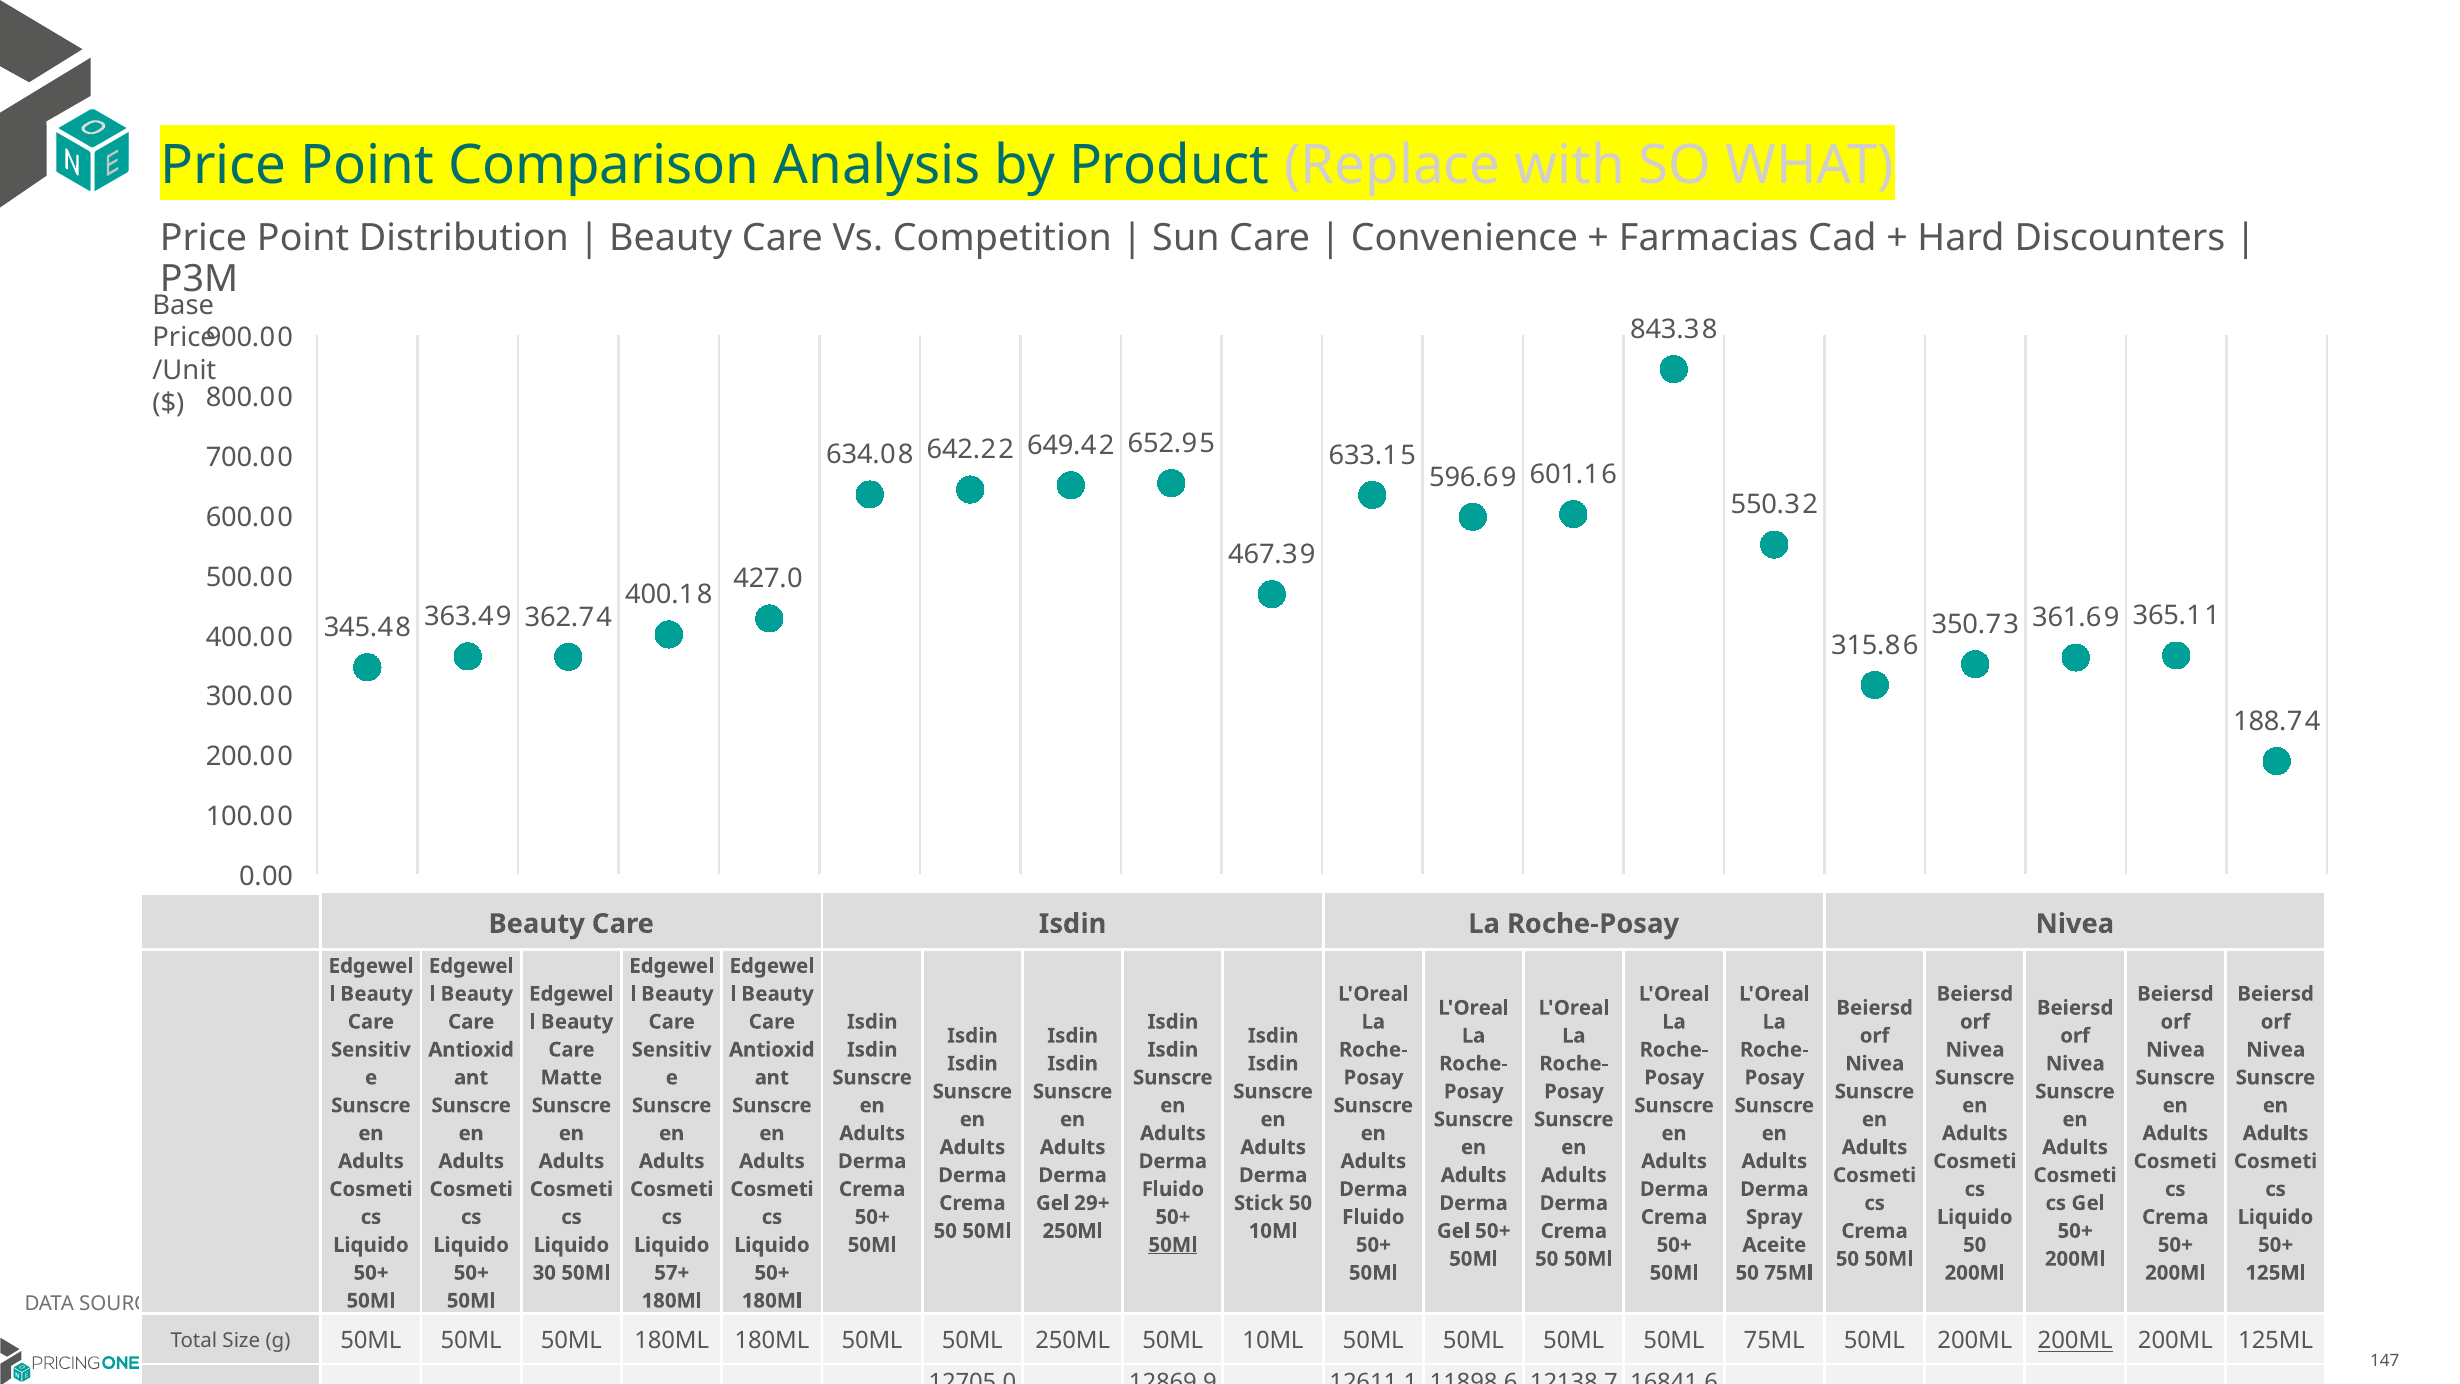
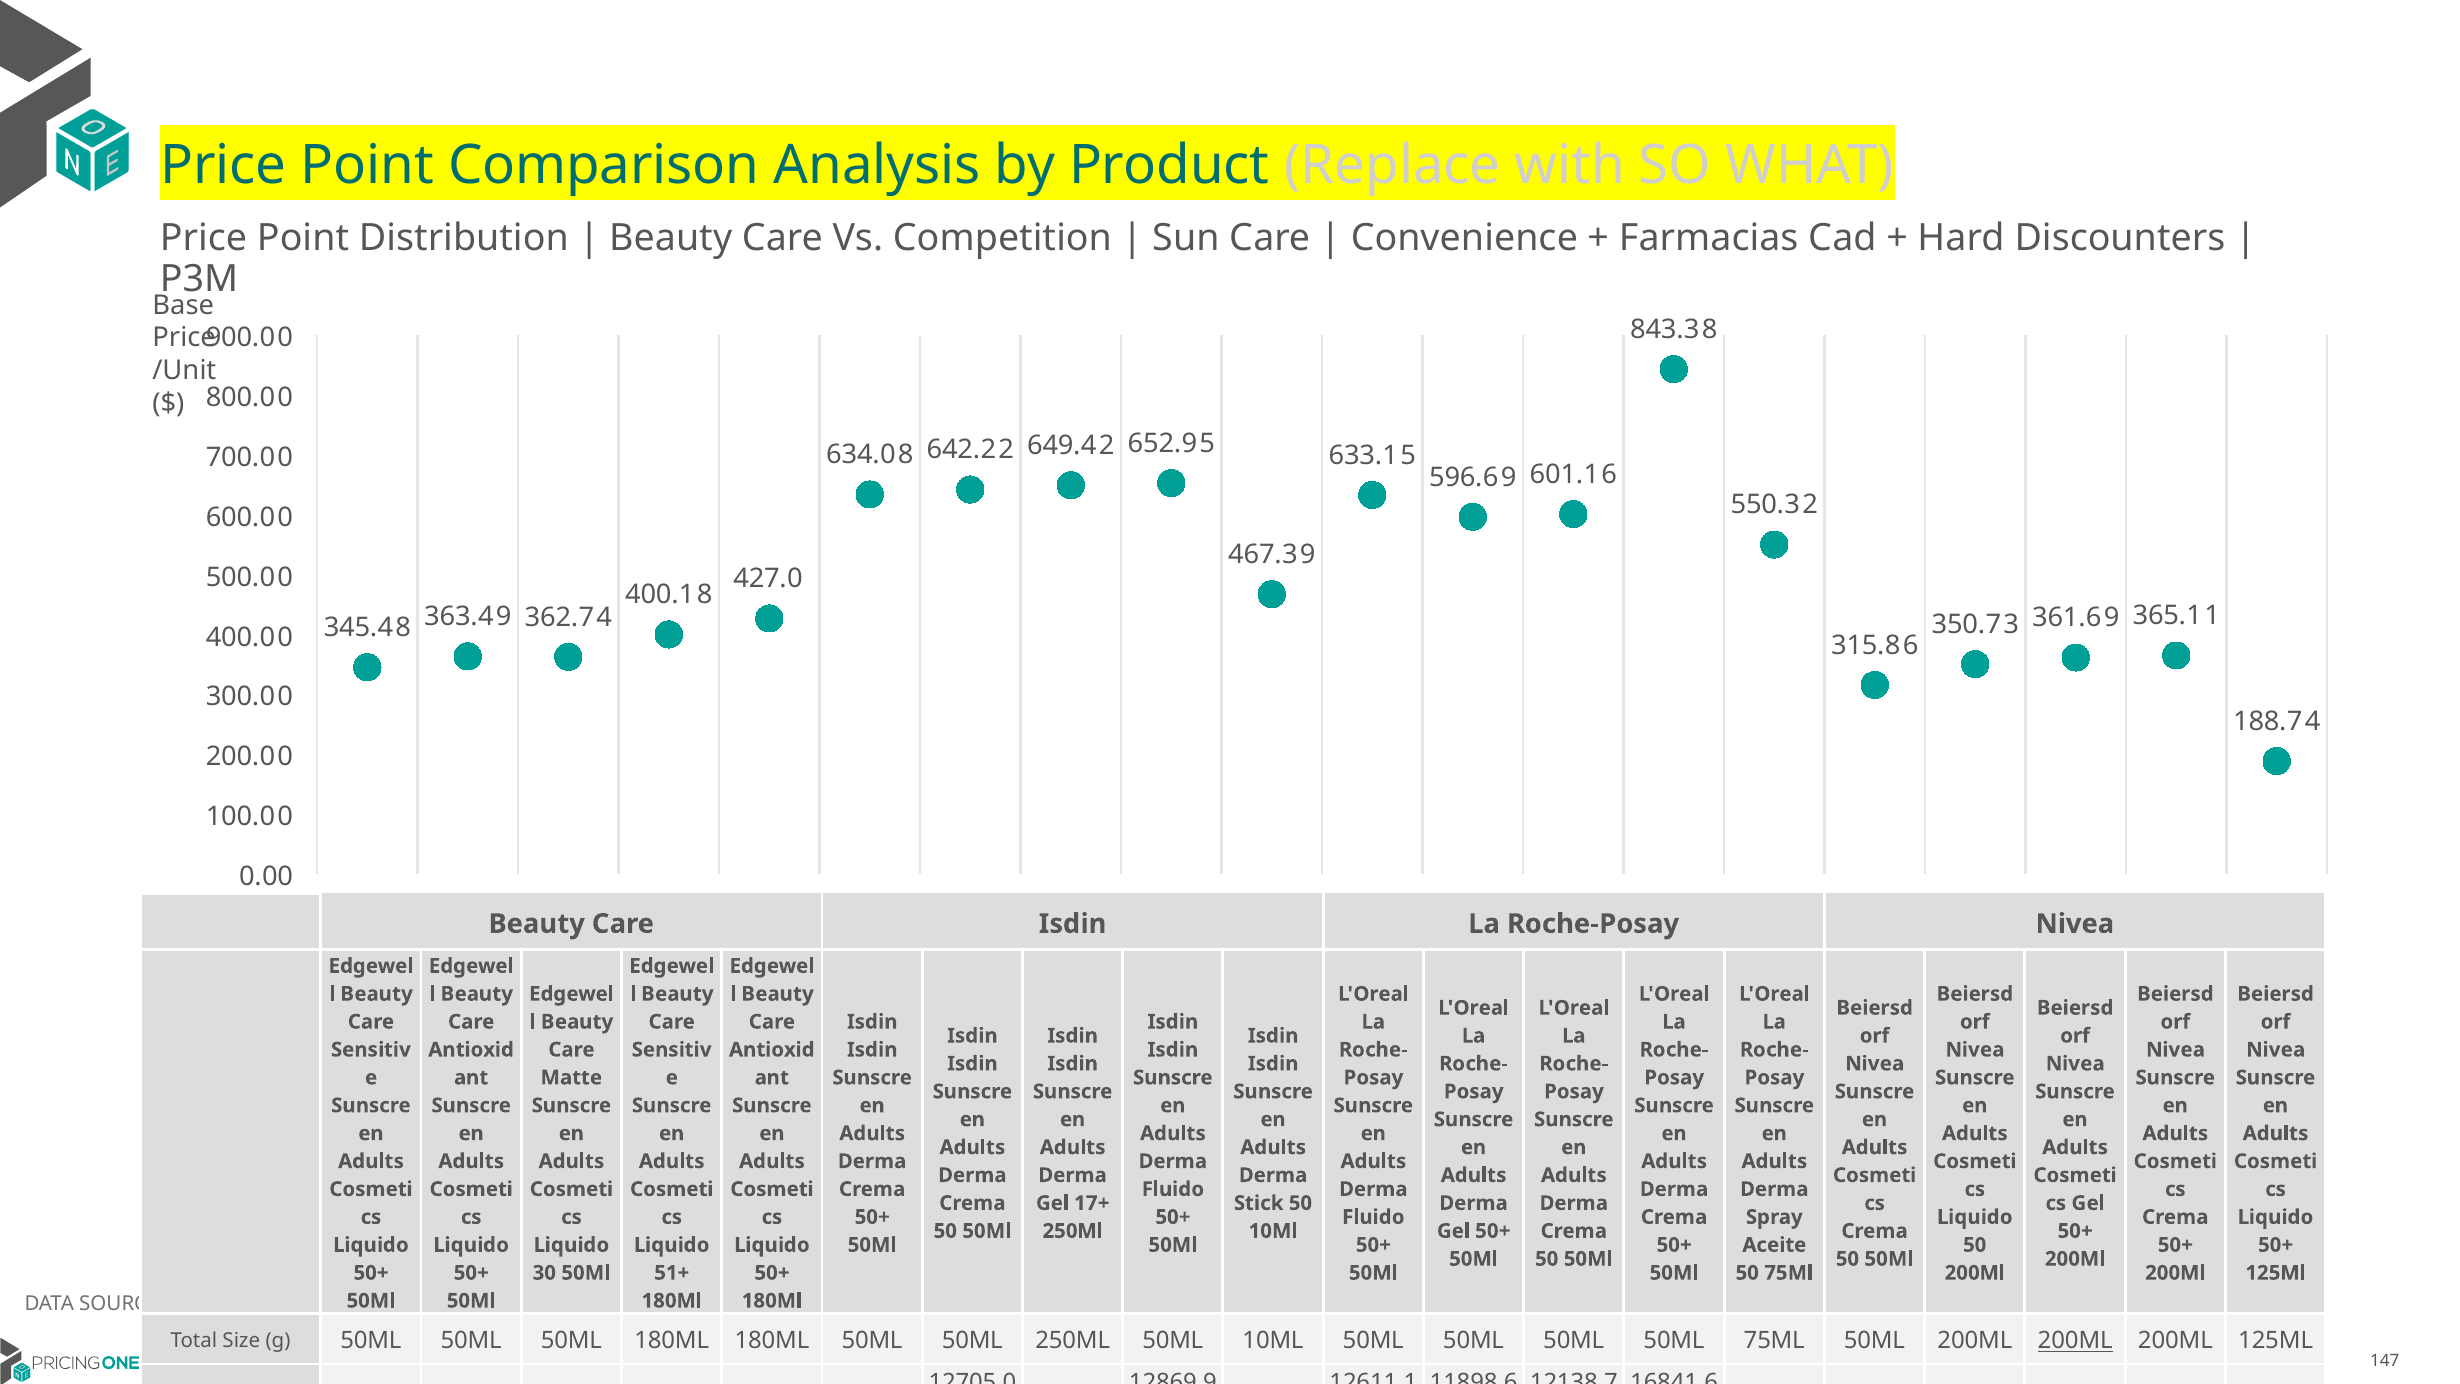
29+: 29+ -> 17+
50Ml at (1173, 1245) underline: present -> none
57+: 57+ -> 51+
